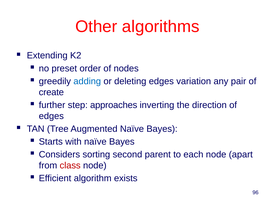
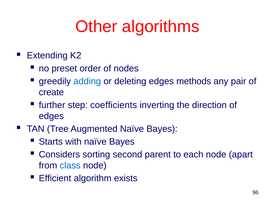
variation: variation -> methods
approaches: approaches -> coefficients
class colour: red -> blue
